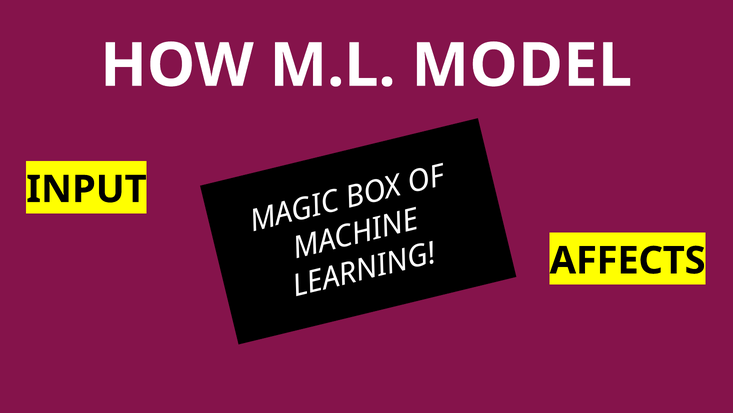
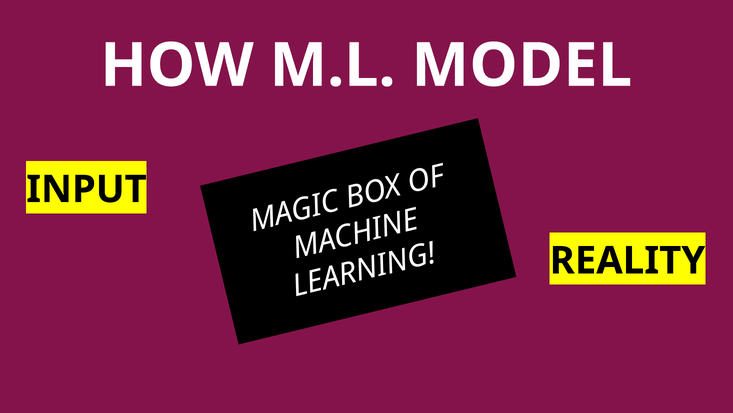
AFFECTS: AFFECTS -> REALITY
